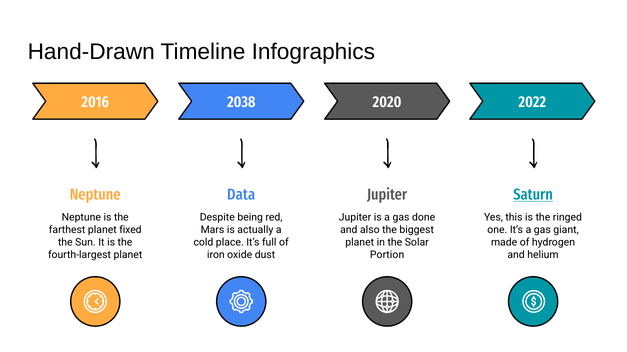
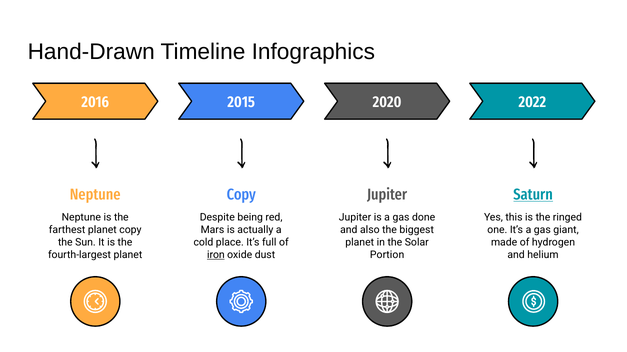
2038: 2038 -> 2015
Data at (241, 195): Data -> Copy
planet fixed: fixed -> copy
iron underline: none -> present
